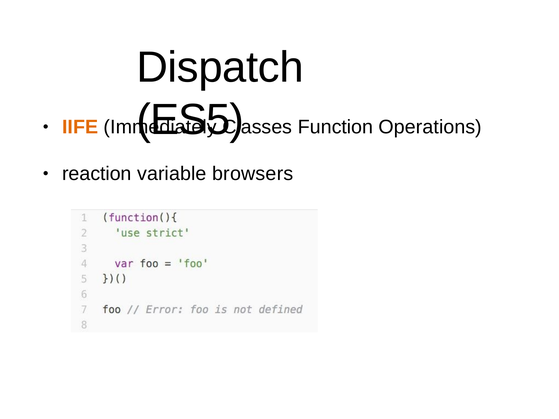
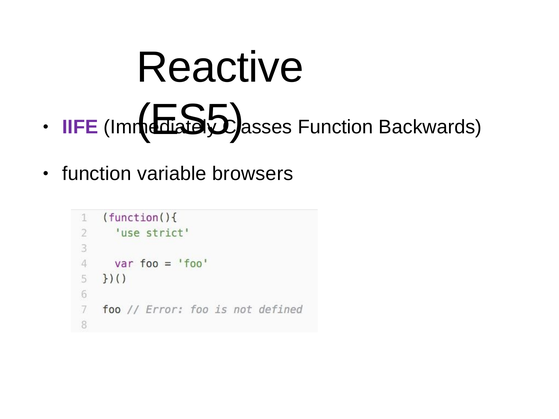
Dispatch: Dispatch -> Reactive
IIFE colour: orange -> purple
Operations: Operations -> Backwards
reaction at (97, 174): reaction -> function
